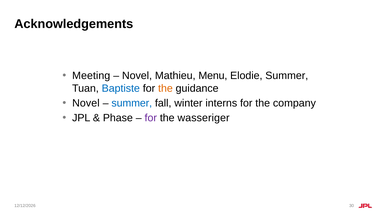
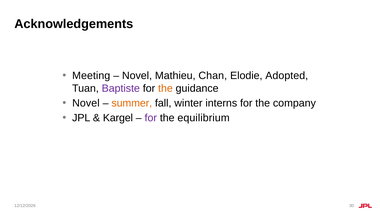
Menu: Menu -> Chan
Elodie Summer: Summer -> Adopted
Baptiste colour: blue -> purple
summer at (132, 103) colour: blue -> orange
Phase: Phase -> Kargel
wasseriger: wasseriger -> equilibrium
